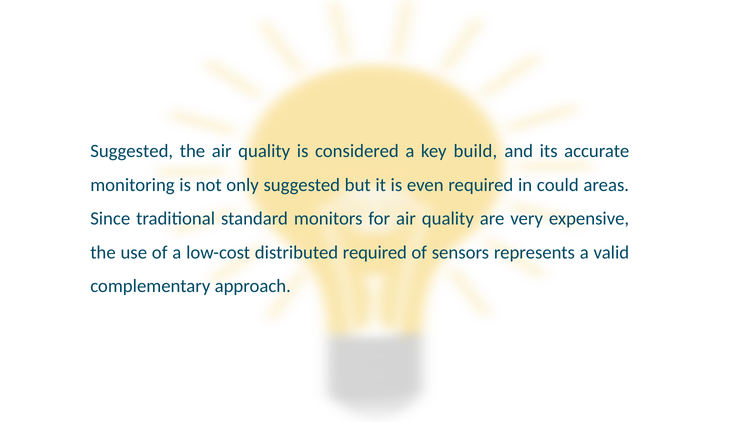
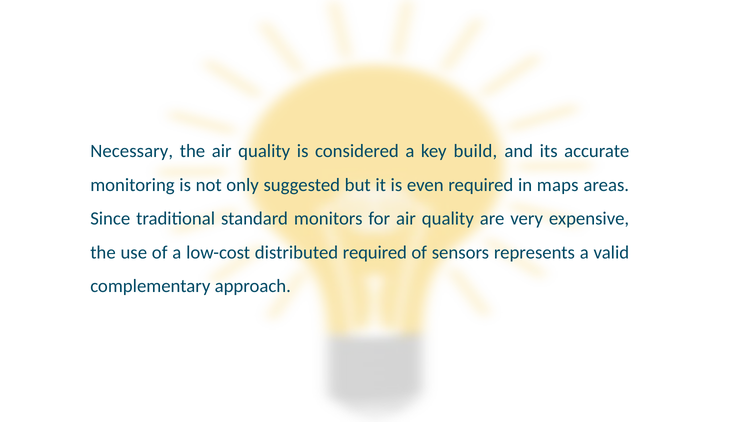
Suggested at (132, 151): Suggested -> Necessary
could: could -> maps
